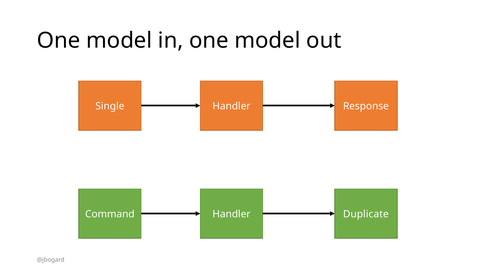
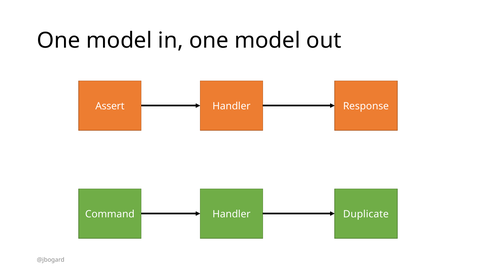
Single: Single -> Assert
